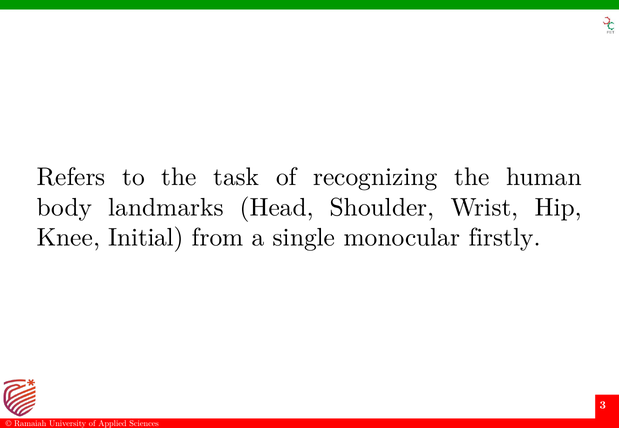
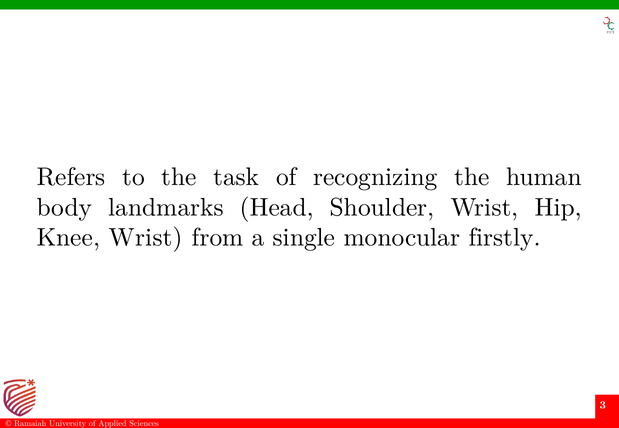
Knee Initial: Initial -> Wrist
